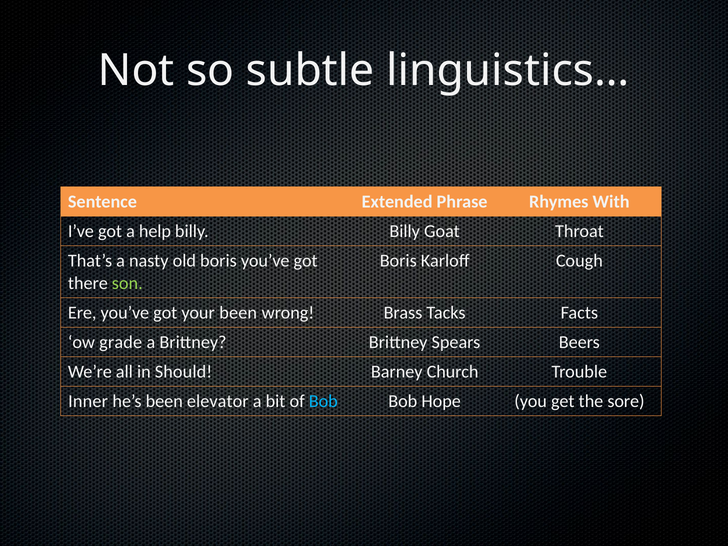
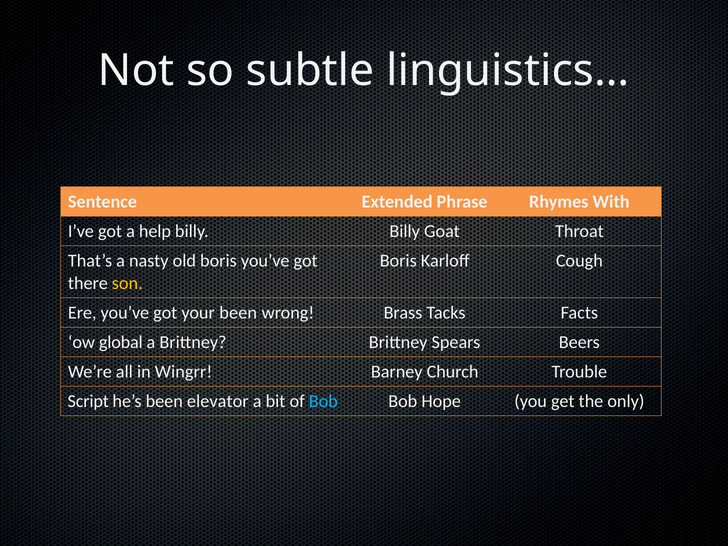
son colour: light green -> yellow
grade: grade -> global
Should: Should -> Wingrr
Inner: Inner -> Script
sore: sore -> only
